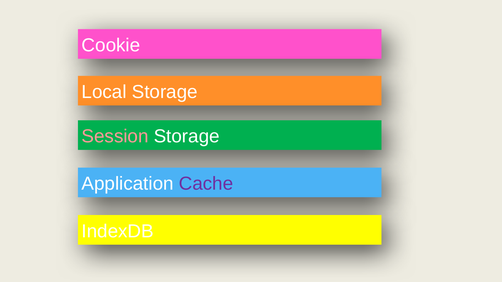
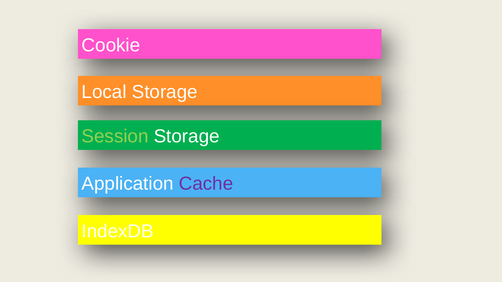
Session colour: pink -> light green
